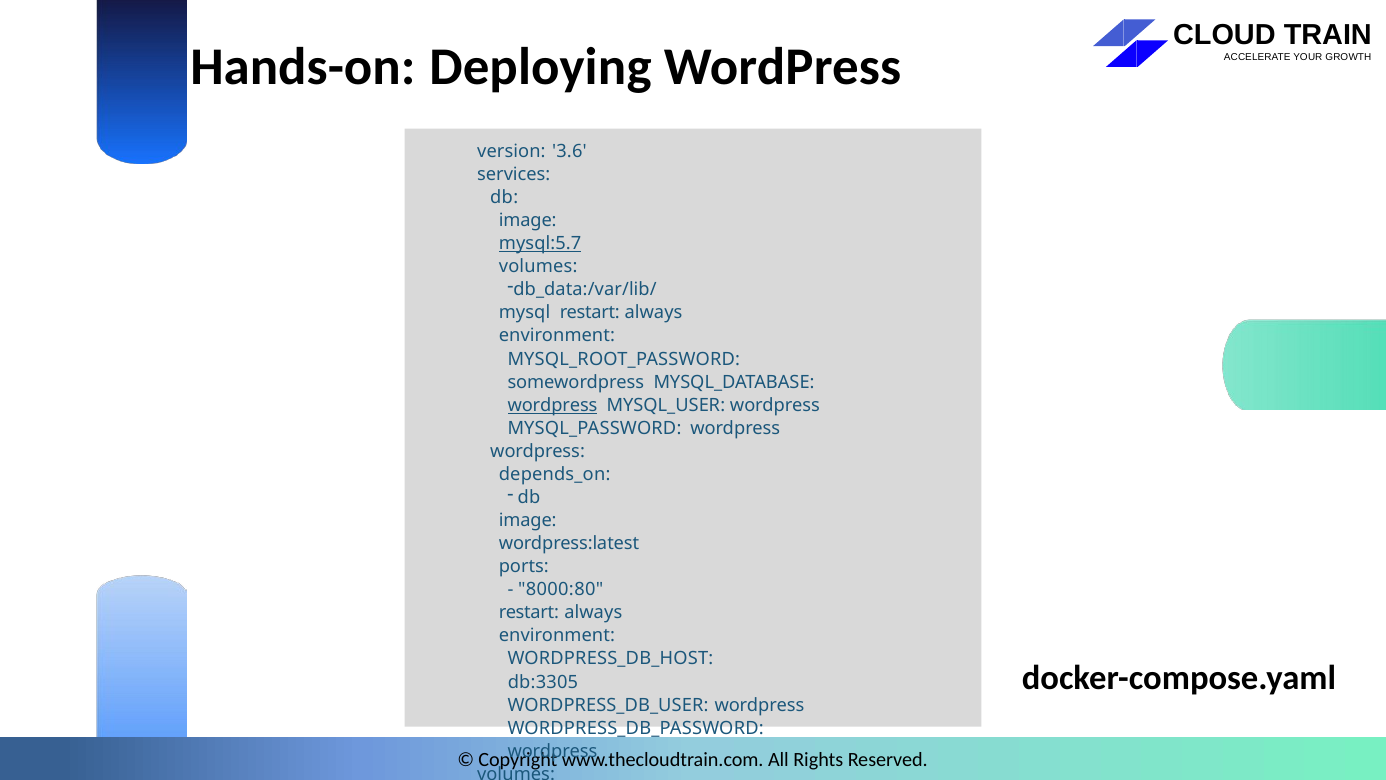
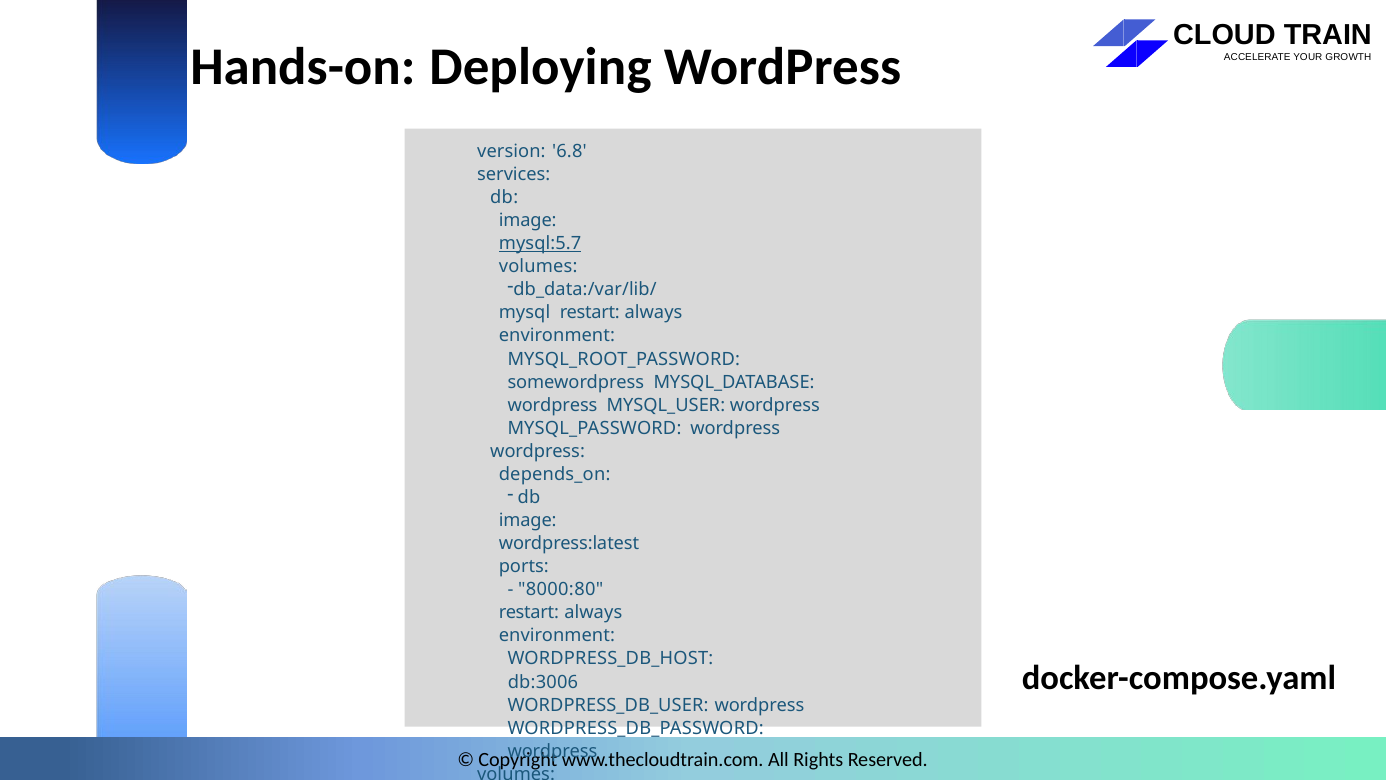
3.6: 3.6 -> 6.8
wordpress at (552, 406) underline: present -> none
db:3305: db:3305 -> db:3006
